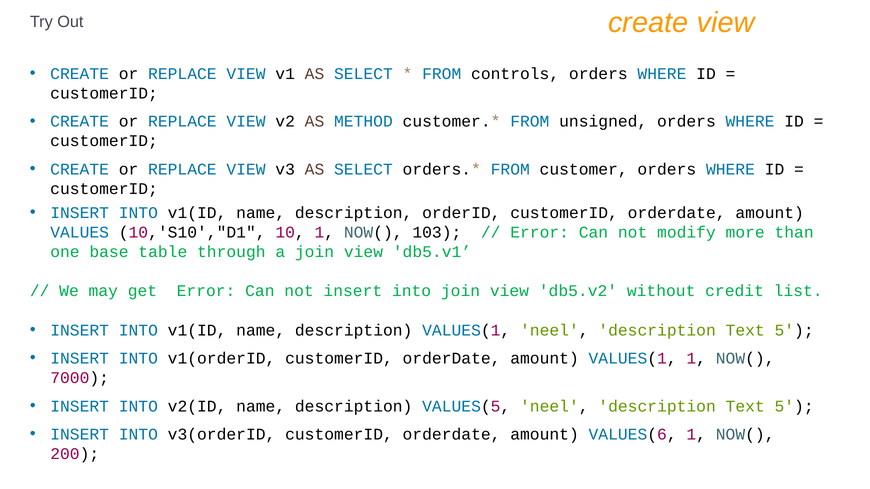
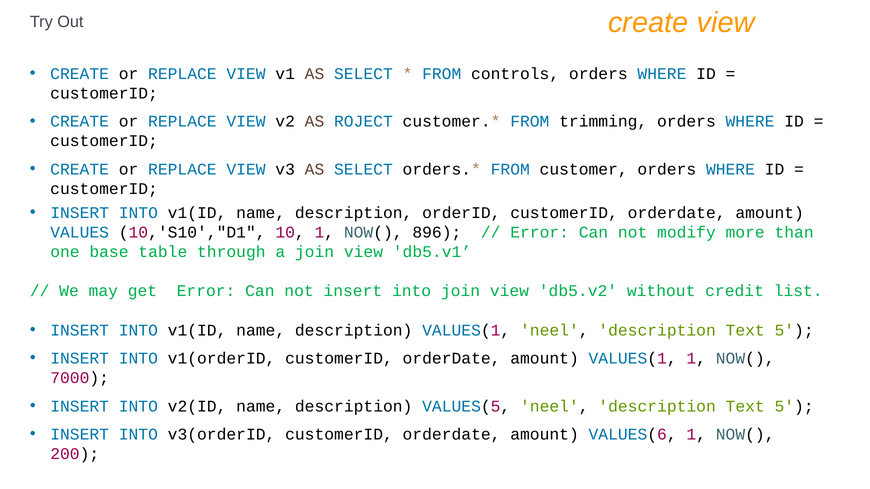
METHOD: METHOD -> ROJECT
unsigned: unsigned -> trimming
103: 103 -> 896
